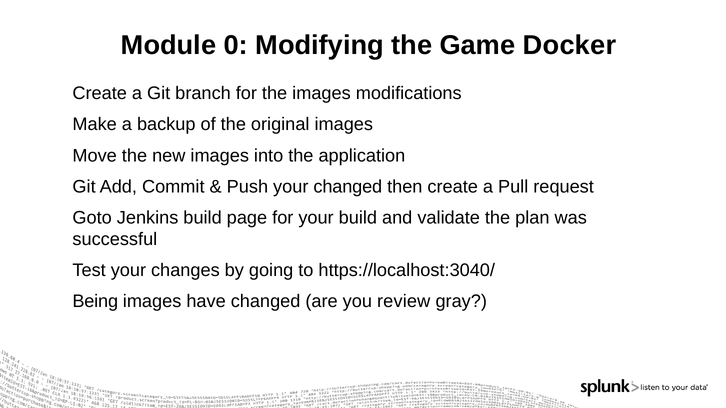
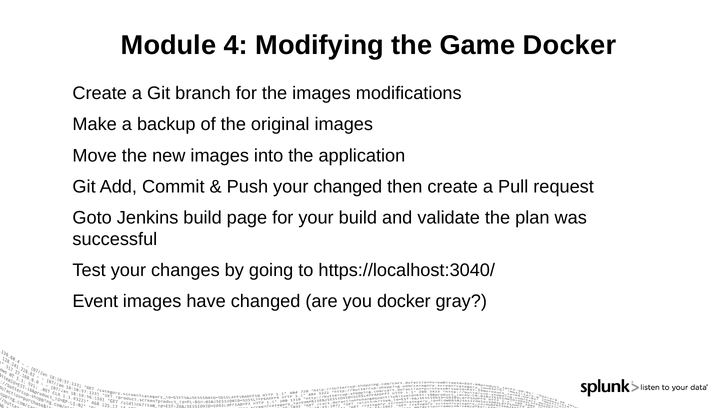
0: 0 -> 4
Being: Being -> Event
you review: review -> docker
